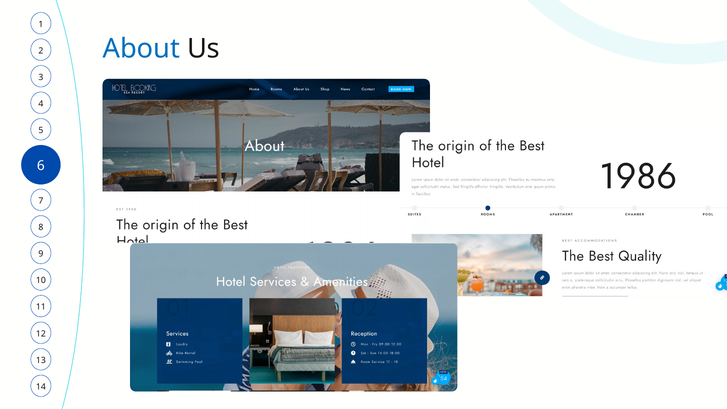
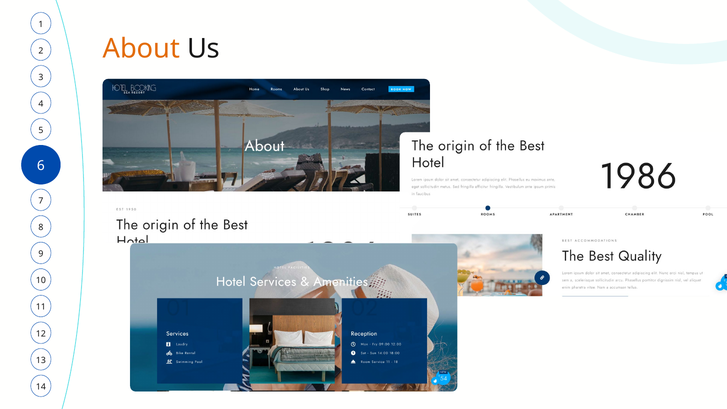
About colour: blue -> orange
